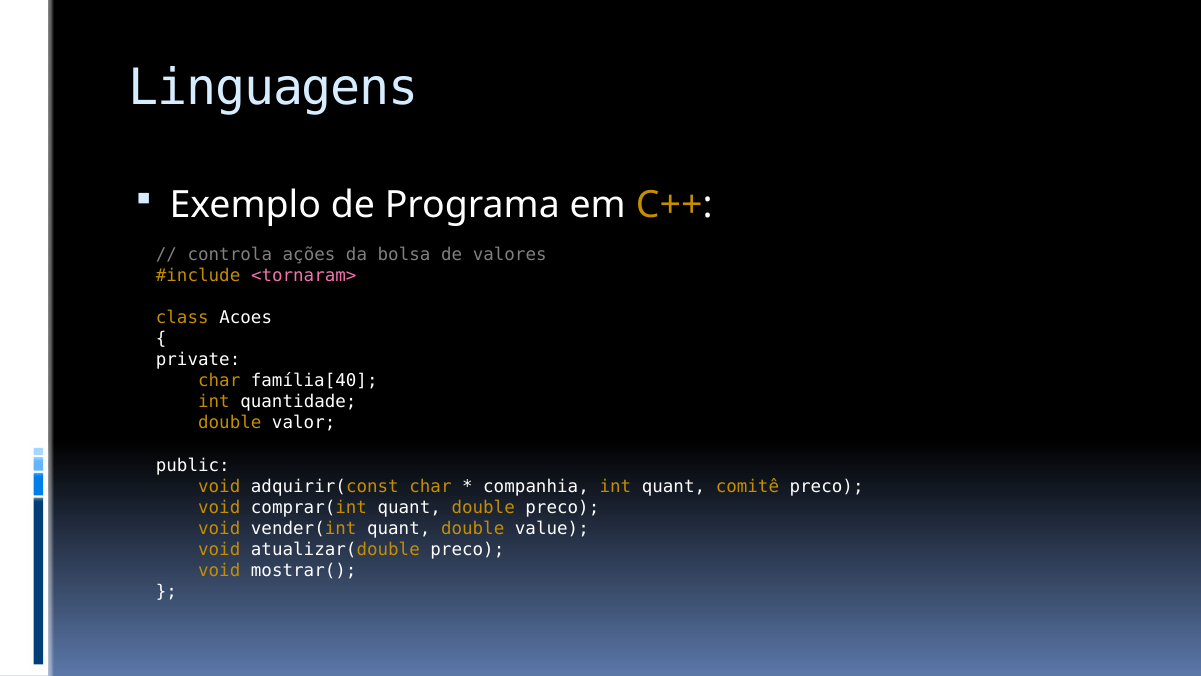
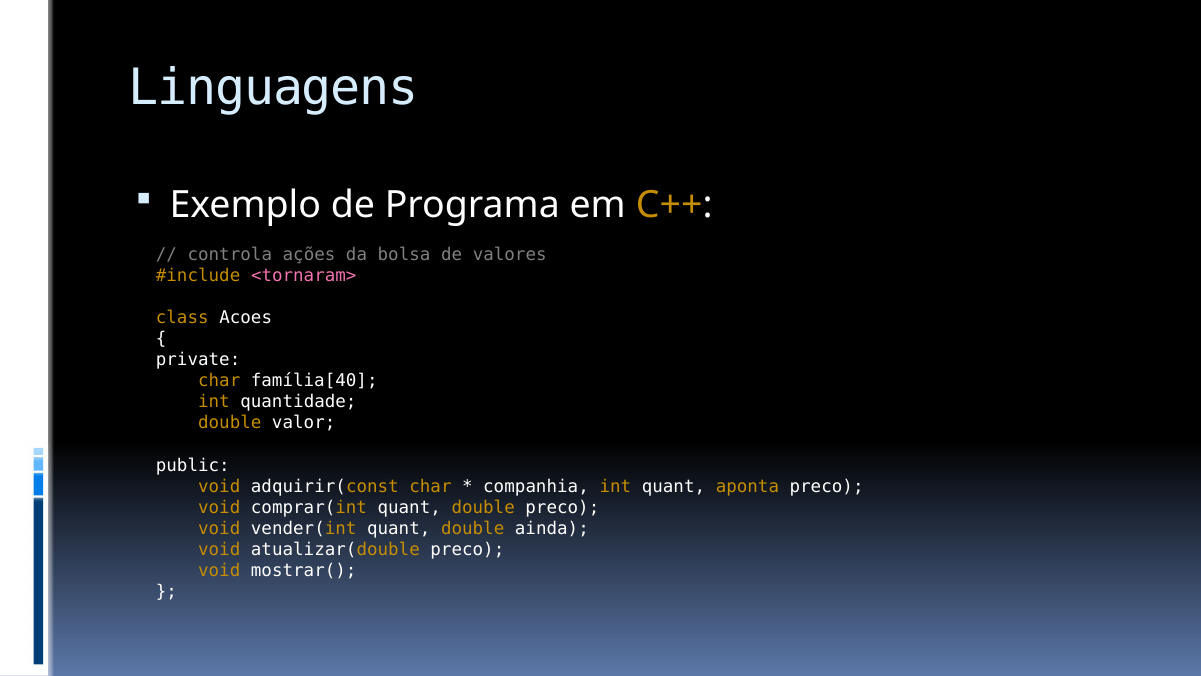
comitê: comitê -> aponta
value: value -> ainda
